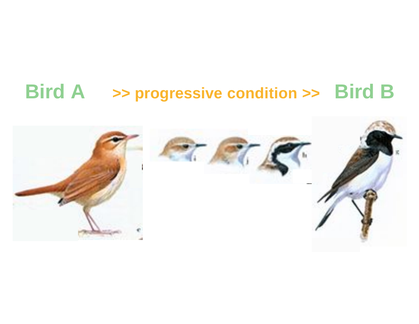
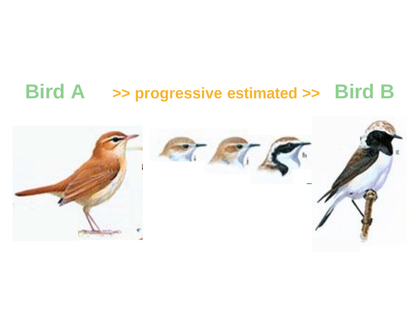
condition: condition -> estimated
